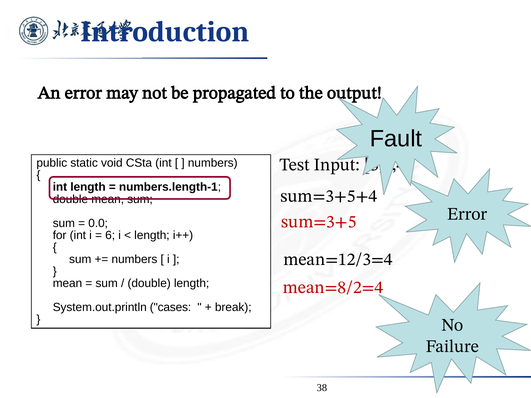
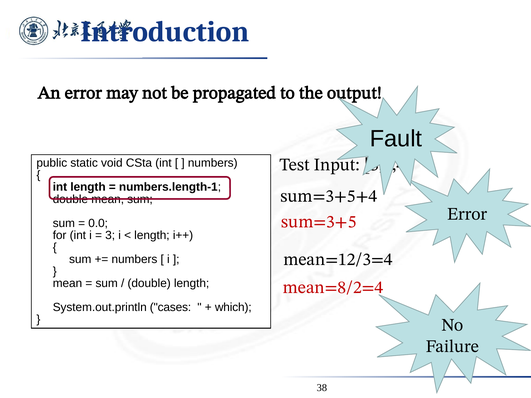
6: 6 -> 3
break: break -> which
